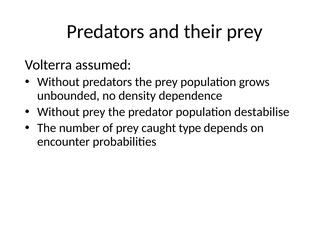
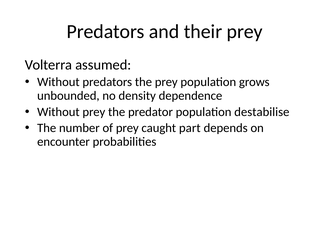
type: type -> part
